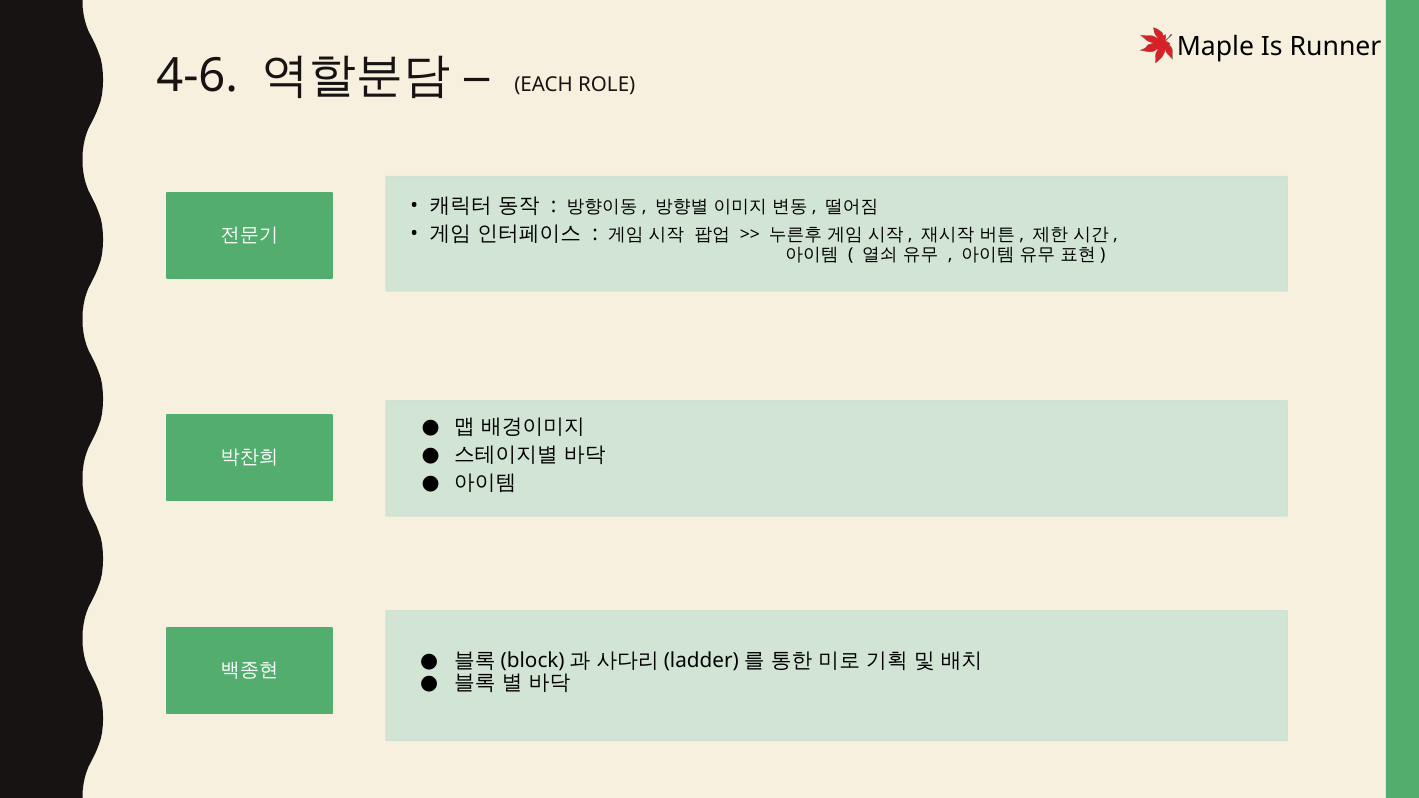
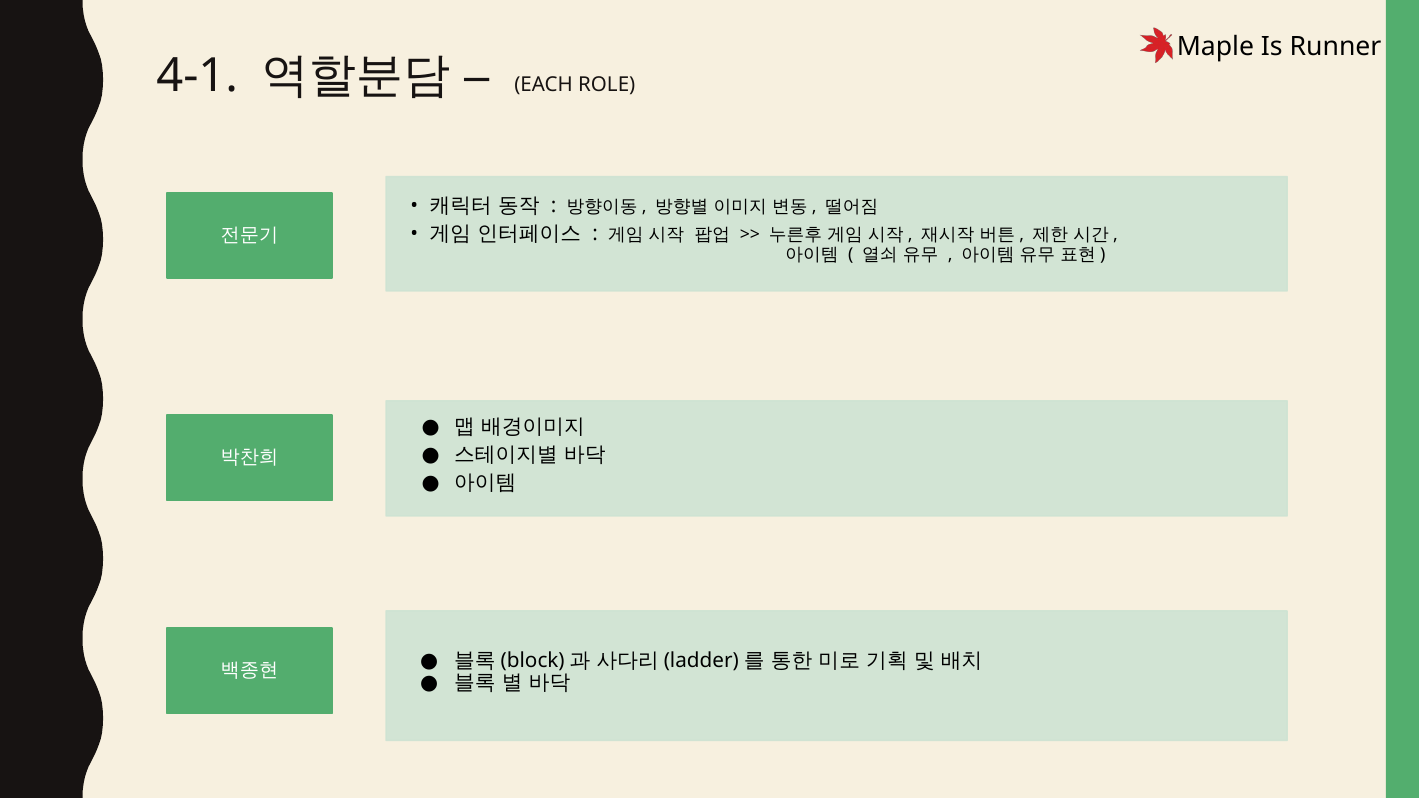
4-6: 4-6 -> 4-1
